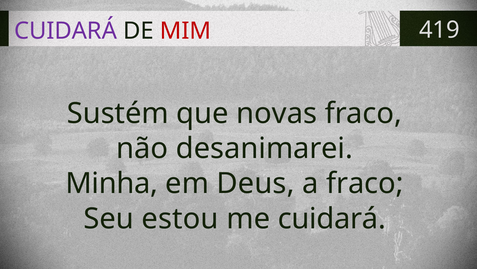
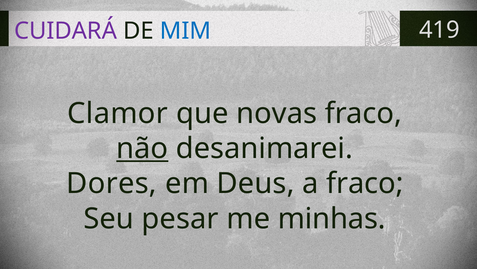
MIM colour: red -> blue
Sustém: Sustém -> Clamor
não underline: none -> present
Minha: Minha -> Dores
estou: estou -> pesar
me cuidará: cuidará -> minhas
